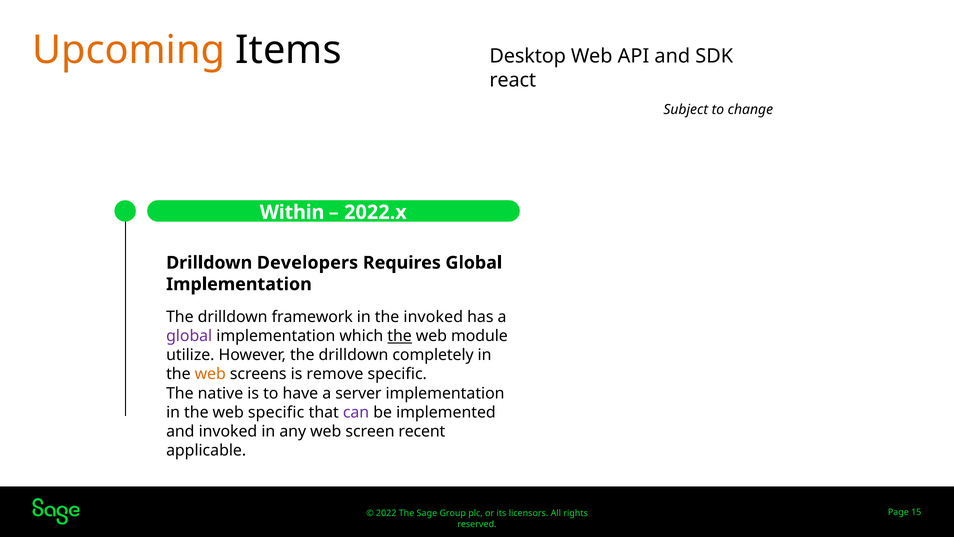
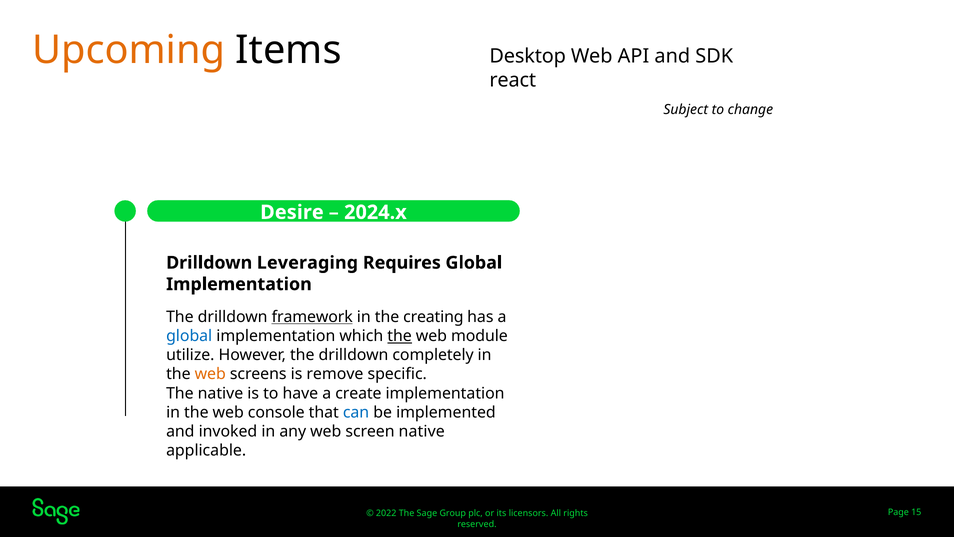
Within: Within -> Desire
2022.x: 2022.x -> 2024.x
Developers: Developers -> Leveraging
framework underline: none -> present
the invoked: invoked -> creating
global at (189, 336) colour: purple -> blue
server: server -> create
web specific: specific -> console
can colour: purple -> blue
screen recent: recent -> native
